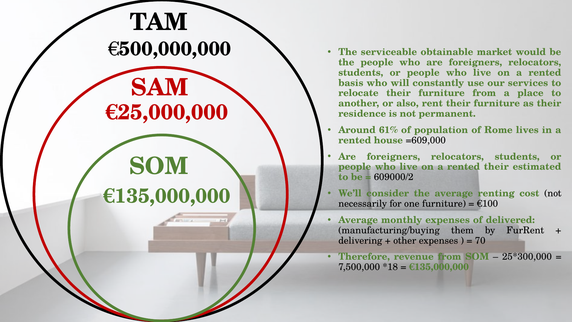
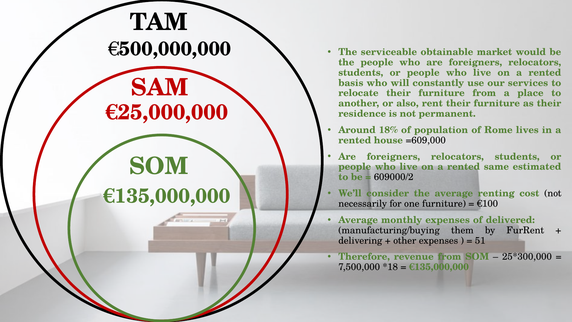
61%: 61% -> 18%
rented their: their -> same
70: 70 -> 51
